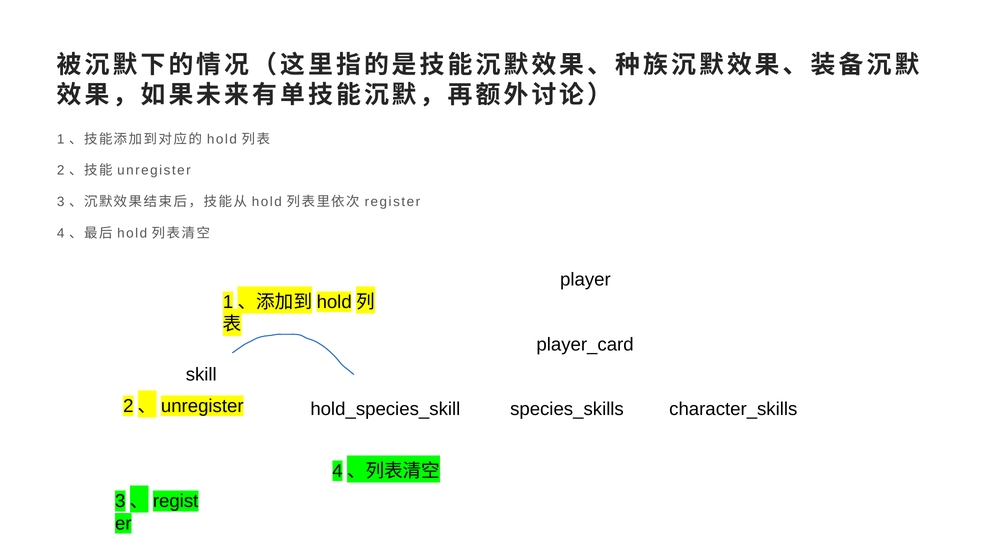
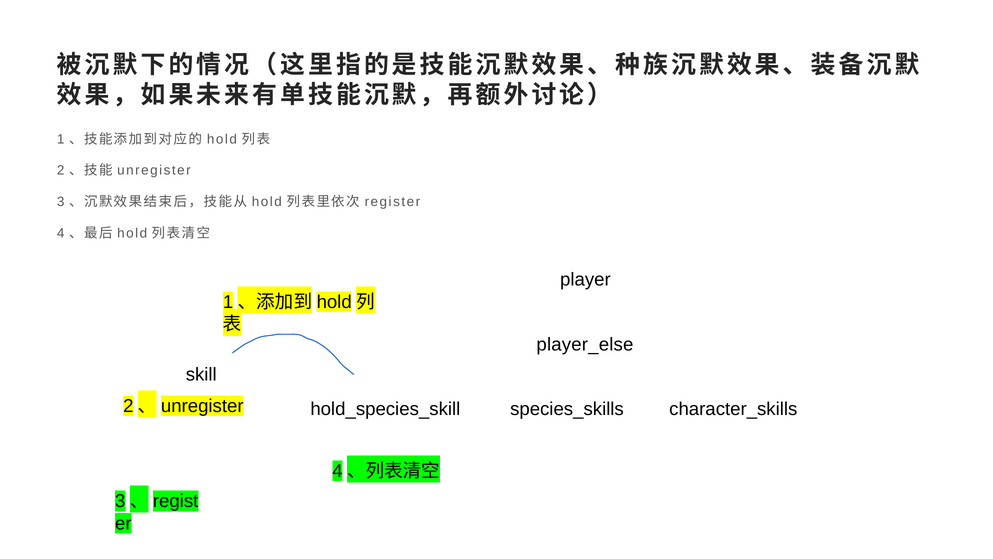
player_card: player_card -> player_else
